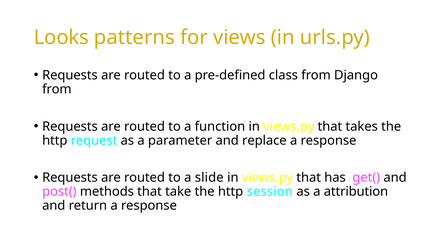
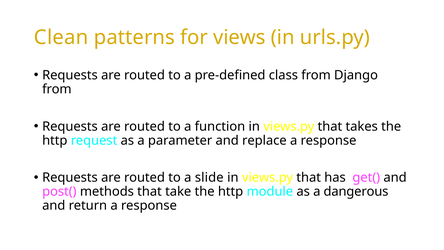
Looks: Looks -> Clean
session: session -> module
attribution: attribution -> dangerous
